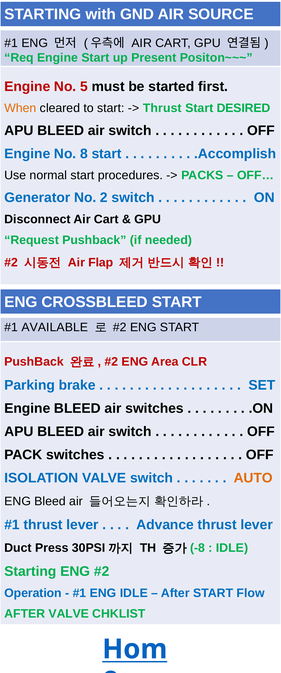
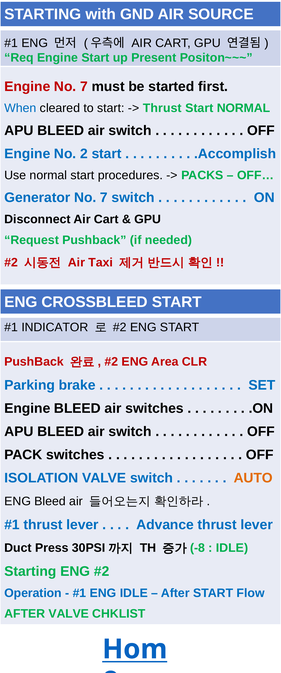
Engine No 5: 5 -> 7
When colour: orange -> blue
Start DESIRED: DESIRED -> NORMAL
8: 8 -> 2
Generator No 2: 2 -> 7
Flap: Flap -> Taxi
AVAILABLE: AVAILABLE -> INDICATOR
